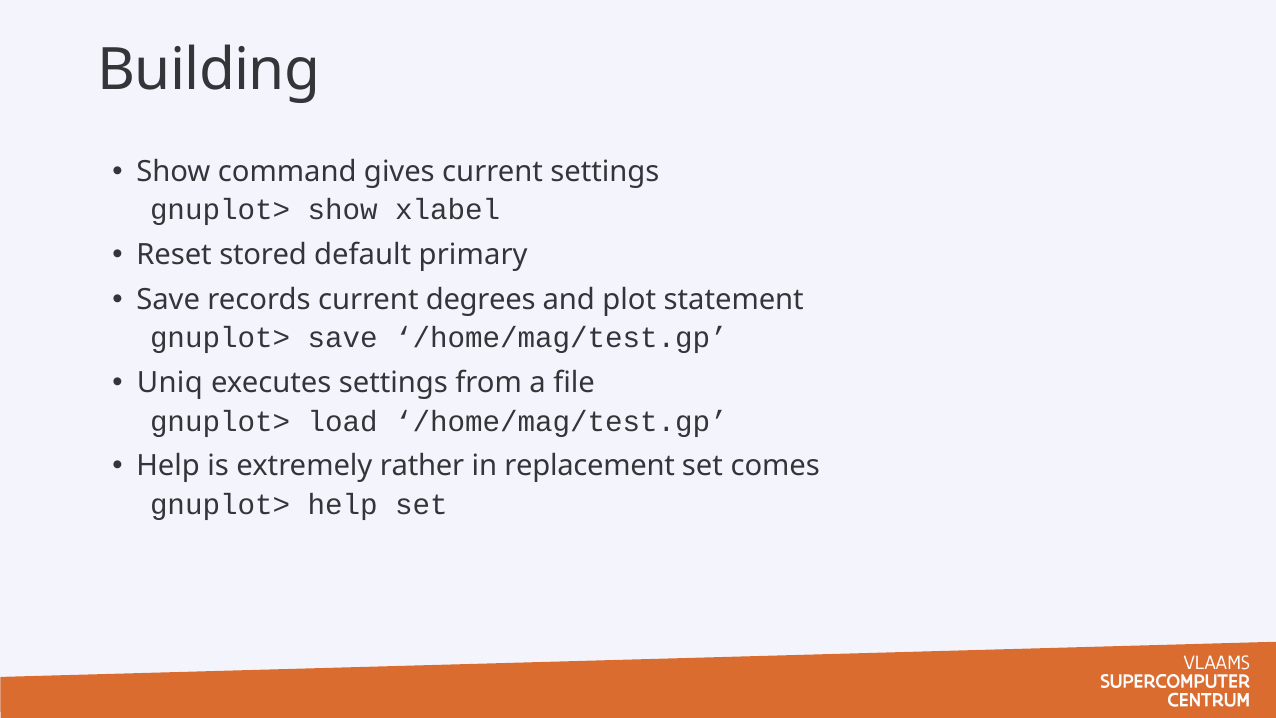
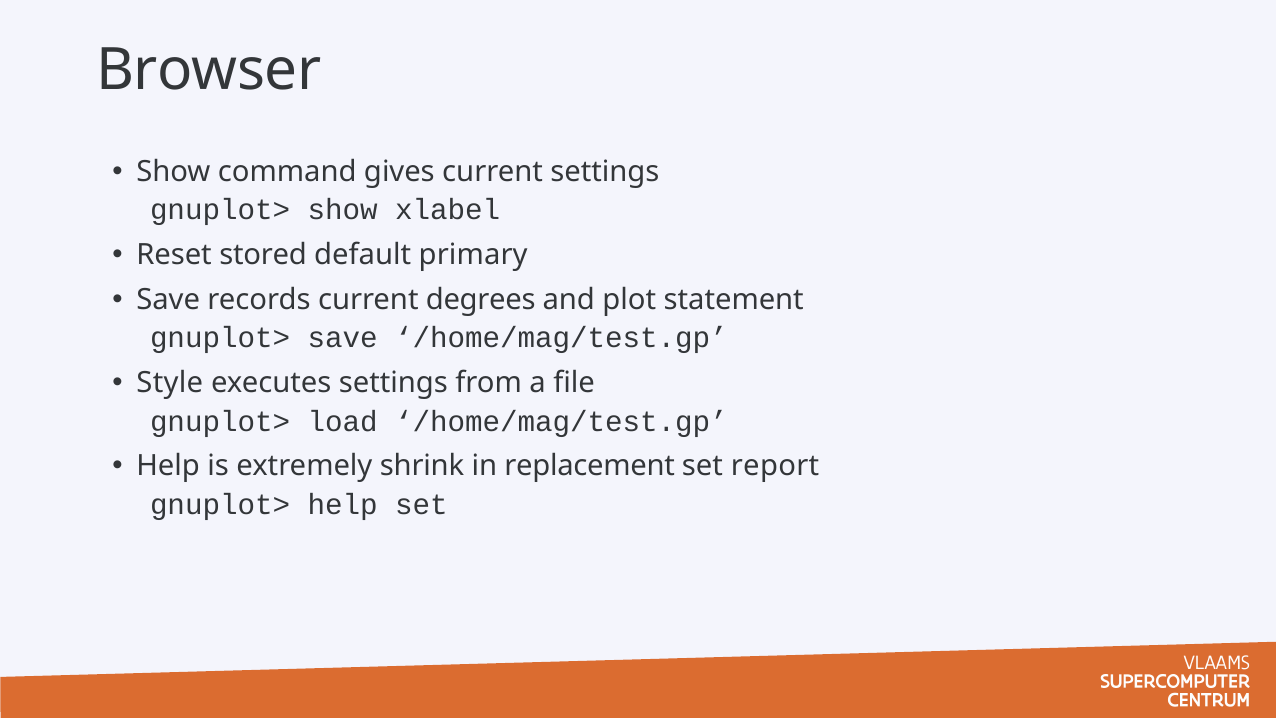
Building: Building -> Browser
Uniq: Uniq -> Style
rather: rather -> shrink
comes: comes -> report
